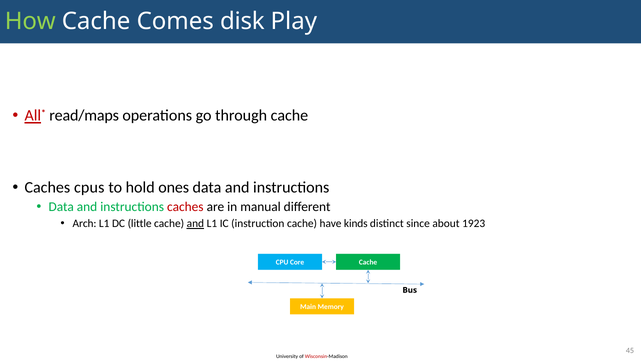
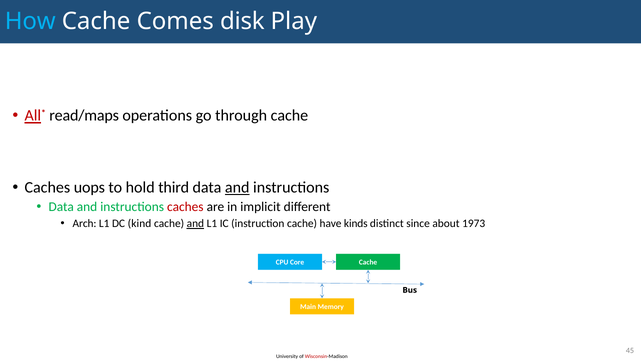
How colour: light green -> light blue
cpus: cpus -> uops
ones: ones -> third
and at (237, 187) underline: none -> present
manual: manual -> implicit
little: little -> kind
1923: 1923 -> 1973
